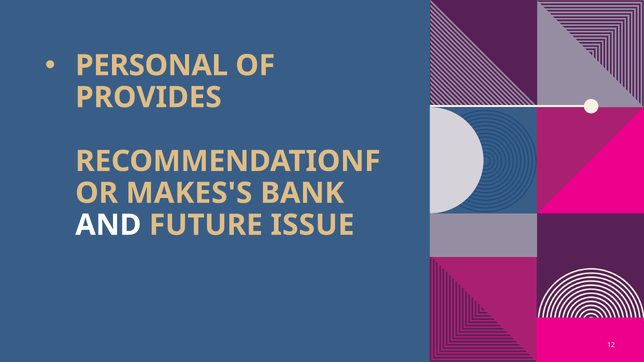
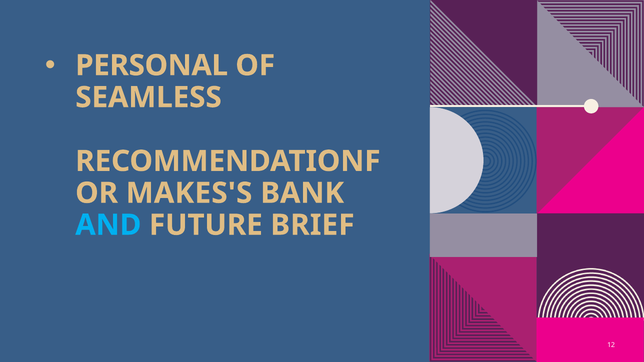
PROVIDES: PROVIDES -> SEAMLESS
AND colour: white -> light blue
ISSUE: ISSUE -> BRIEF
